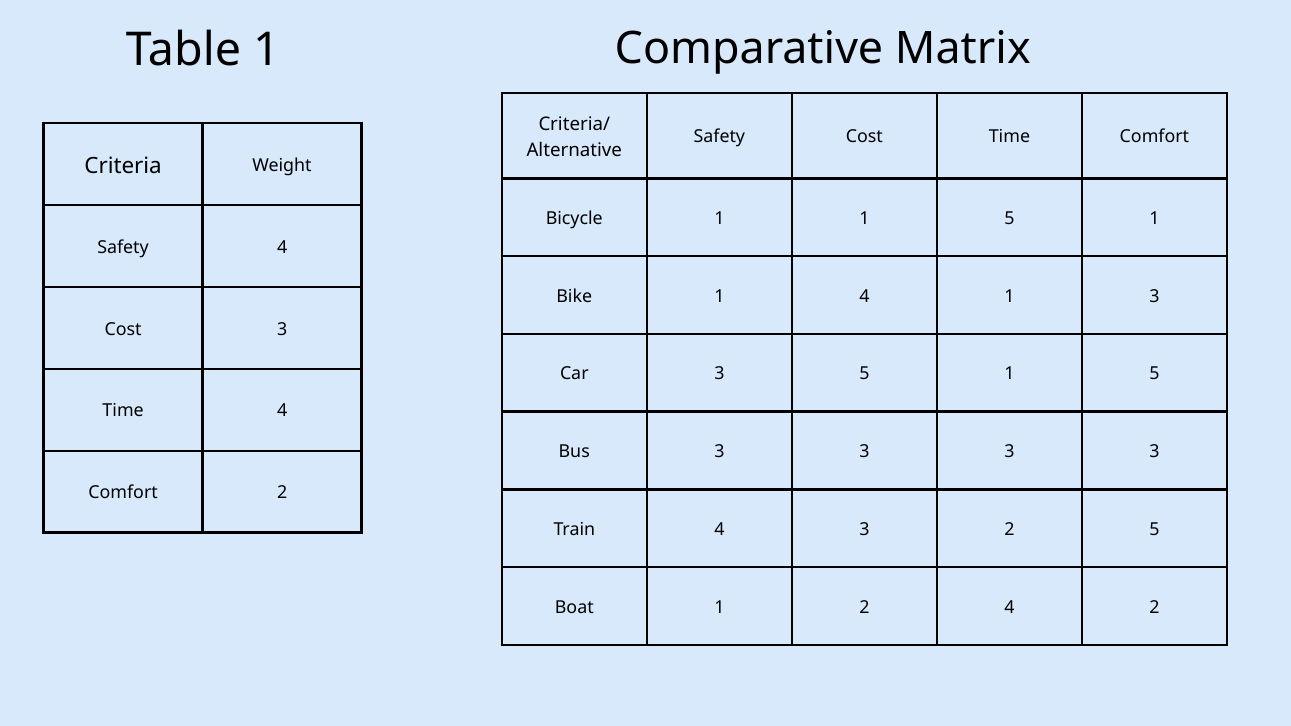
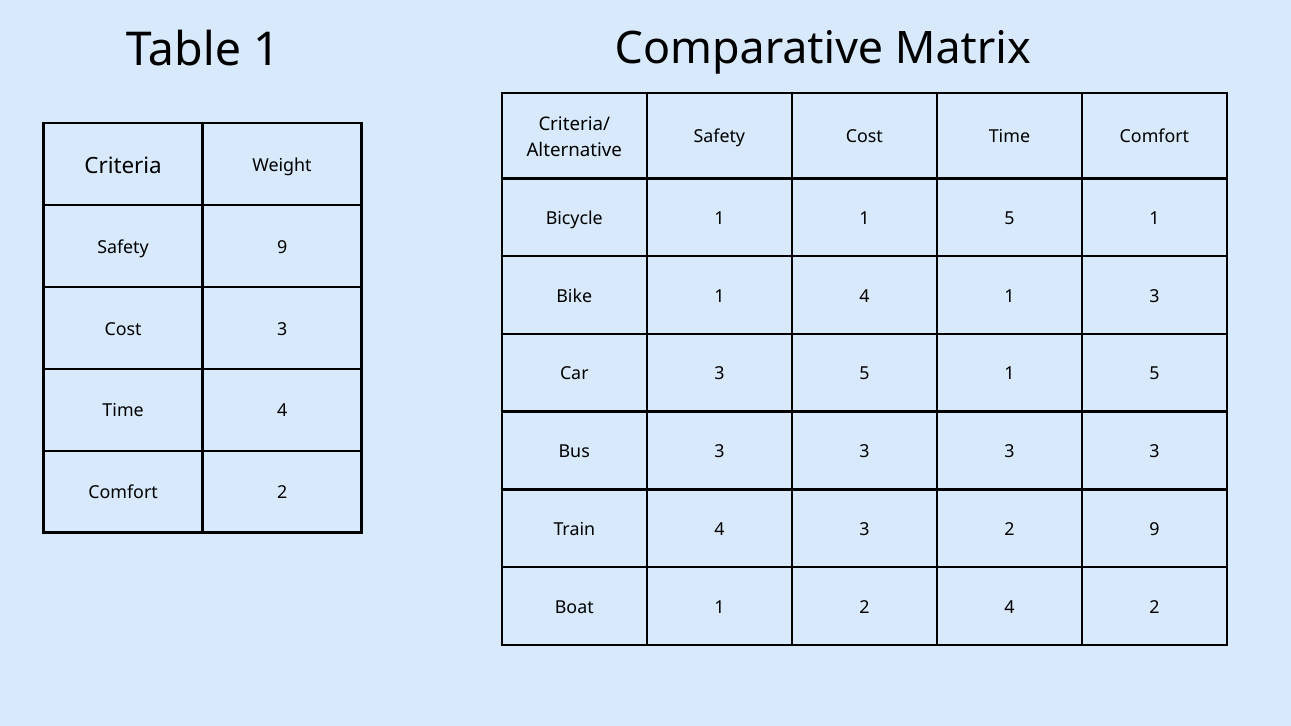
Safety 4: 4 -> 9
2 5: 5 -> 9
